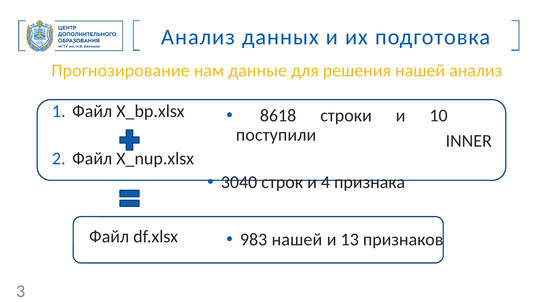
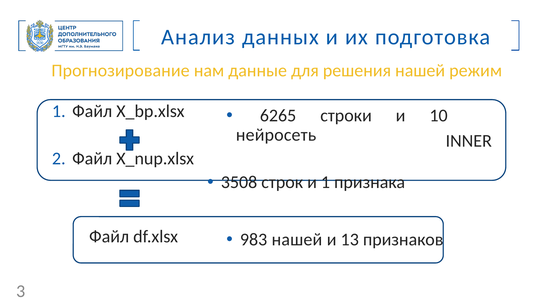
нашей анализ: анализ -> режим
8618: 8618 -> 6265
поступили: поступили -> нейросеть
3040: 3040 -> 3508
и 4: 4 -> 1
